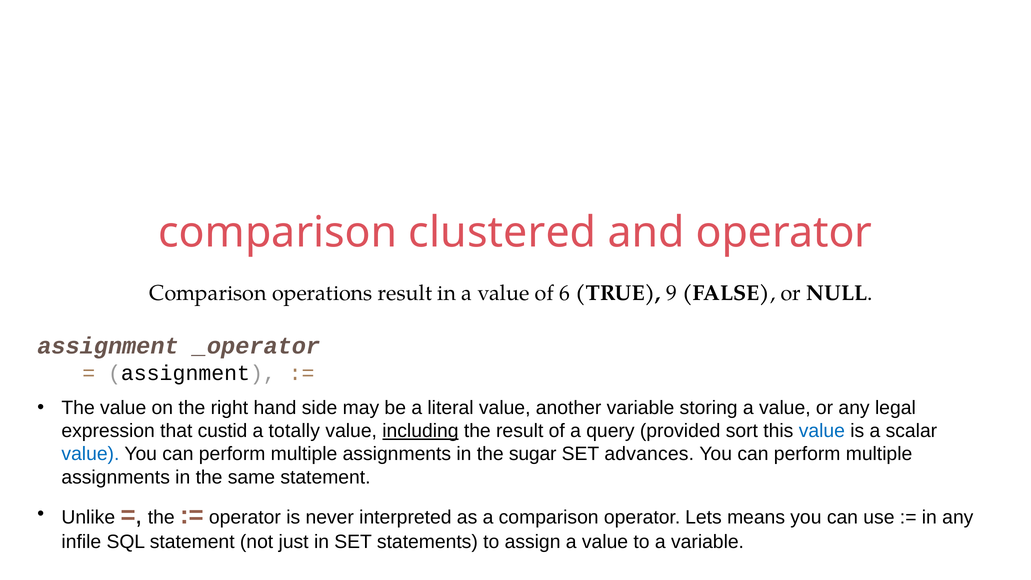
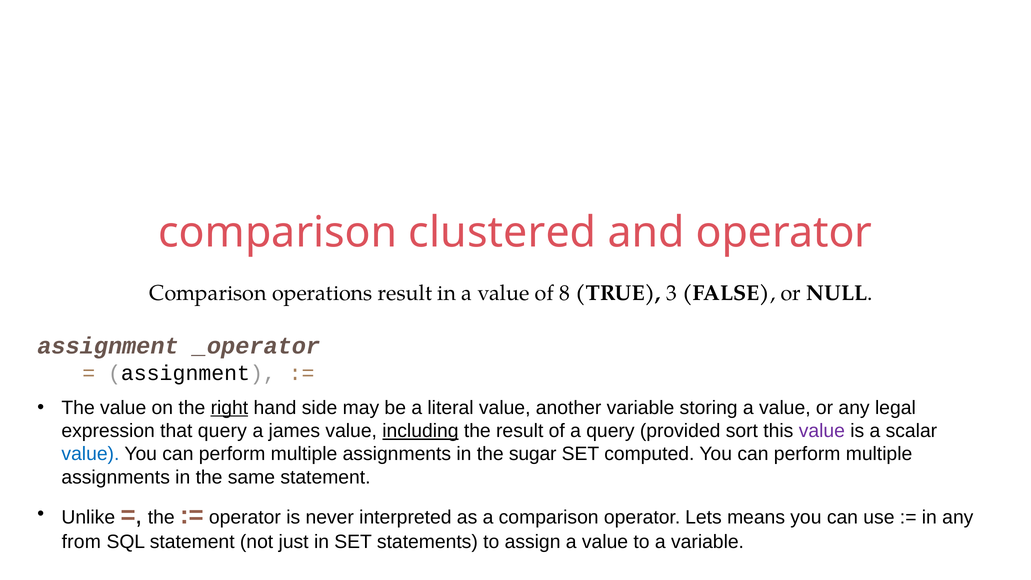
6: 6 -> 8
9: 9 -> 3
right underline: none -> present
that custid: custid -> query
totally: totally -> james
value at (822, 431) colour: blue -> purple
advances: advances -> computed
infile: infile -> from
